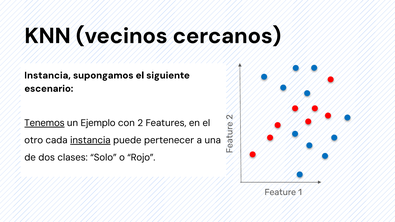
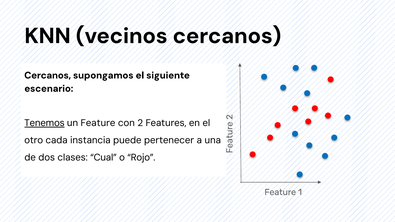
Instancia at (48, 75): Instancia -> Cercanos
un Ejemplo: Ejemplo -> Feature
instancia at (90, 140) underline: present -> none
Solo: Solo -> Cual
